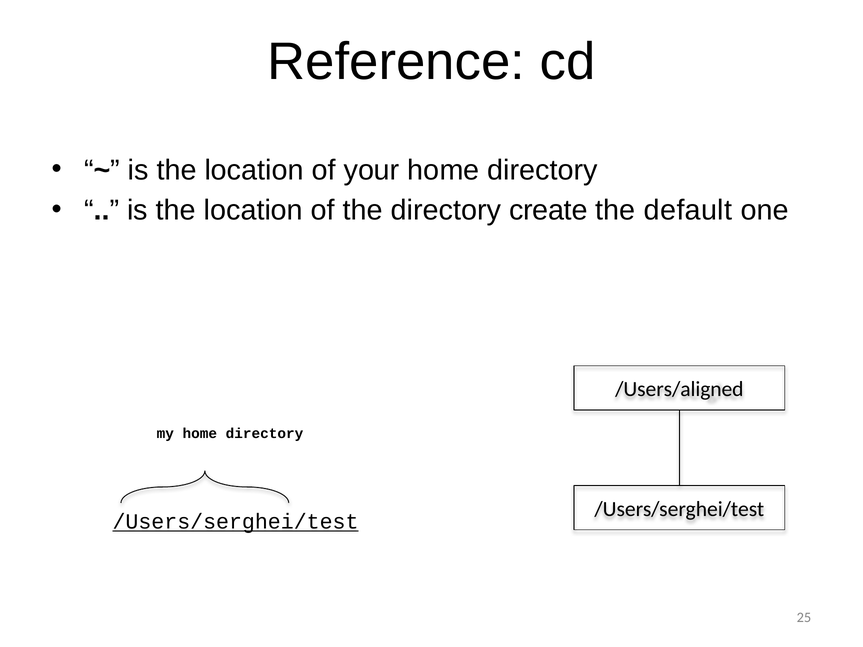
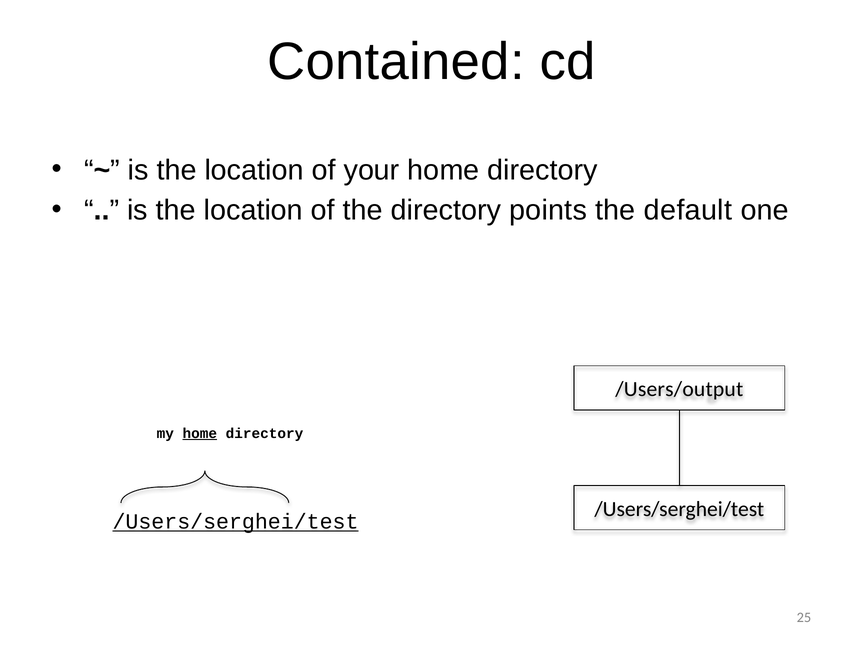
Reference: Reference -> Contained
create: create -> points
/Users/aligned: /Users/aligned -> /Users/output
home at (200, 434) underline: none -> present
